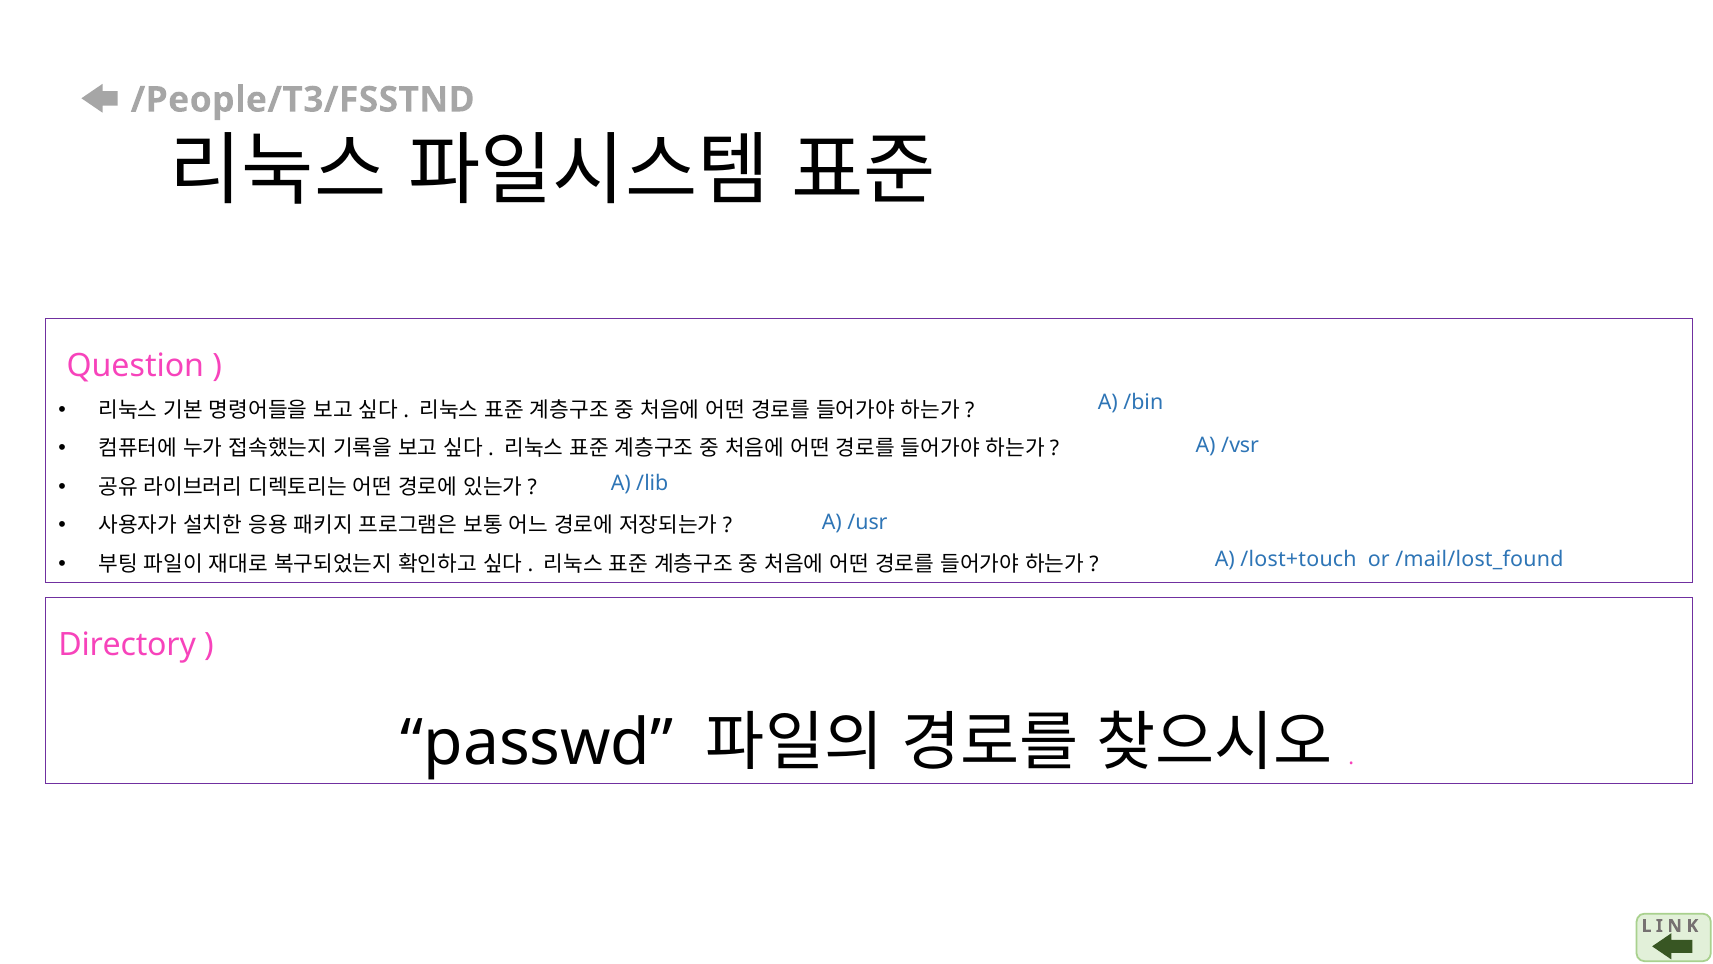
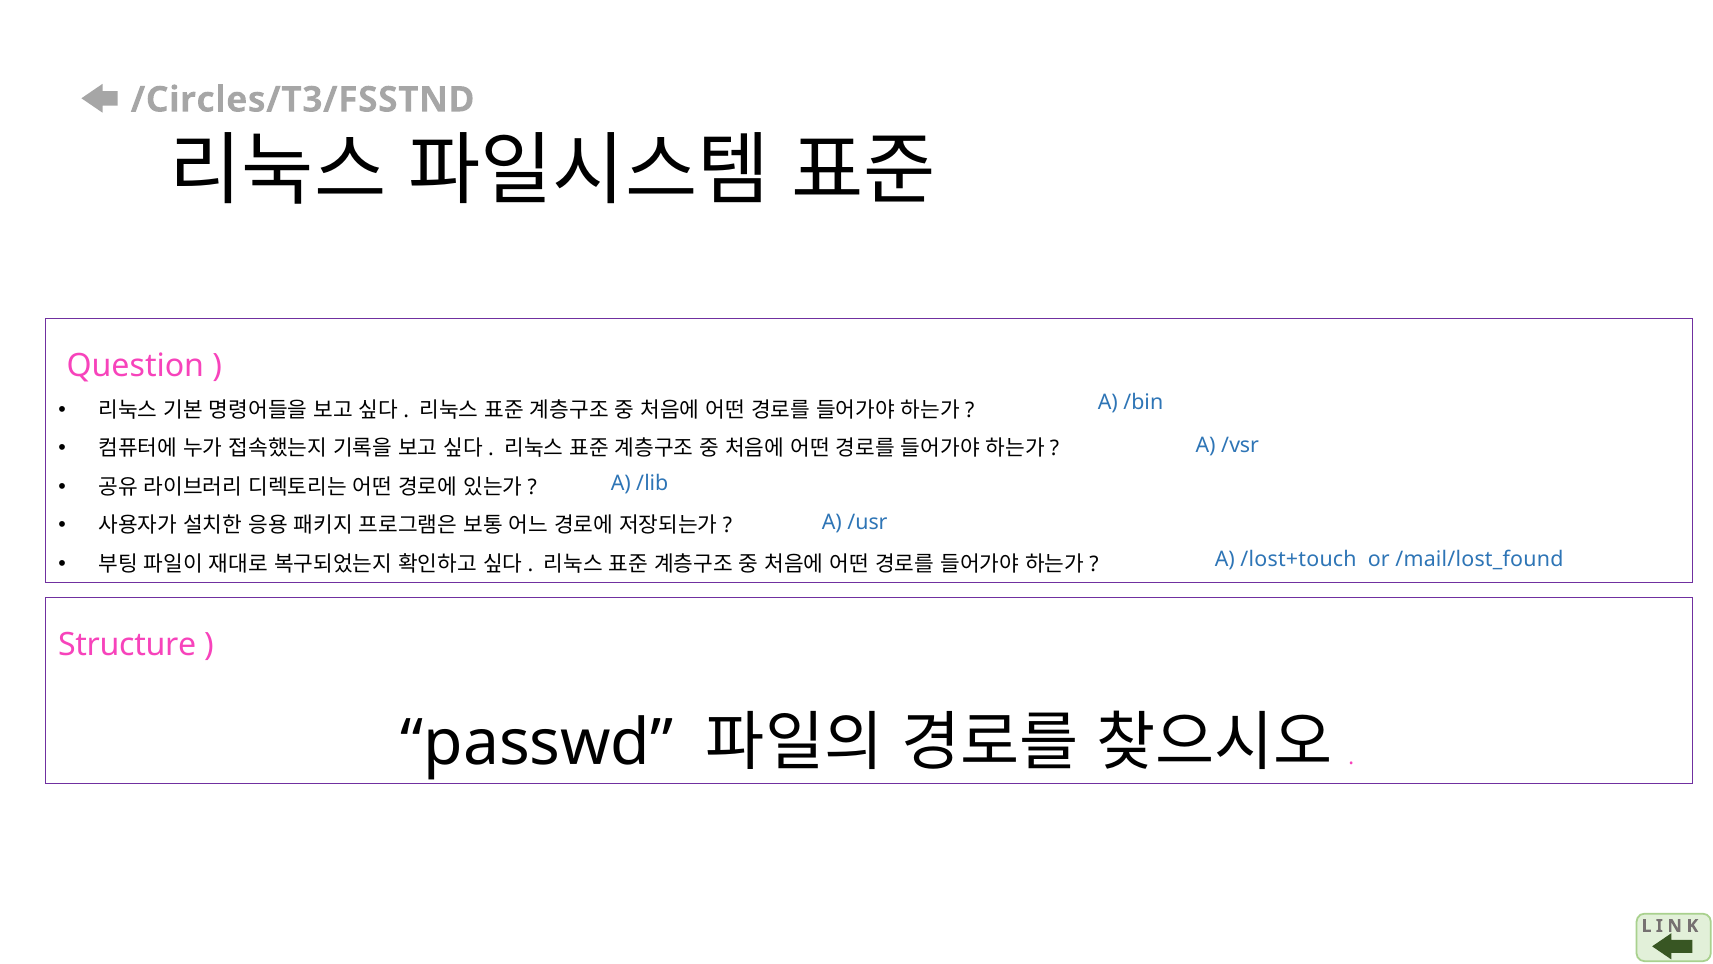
/People/T3/FSSTND: /People/T3/FSSTND -> /Circles/T3/FSSTND
Directory: Directory -> Structure
